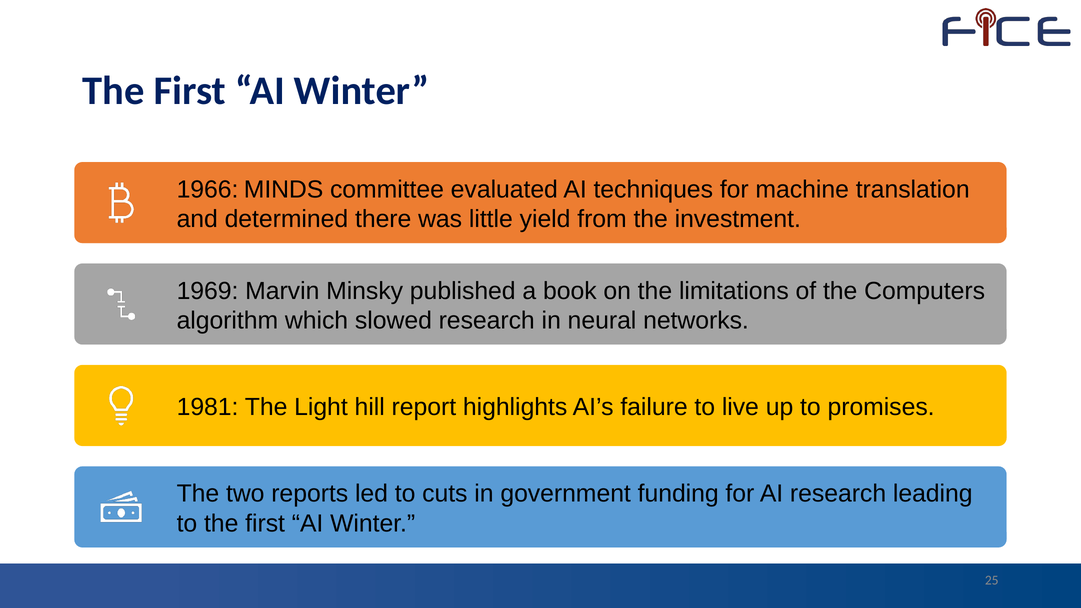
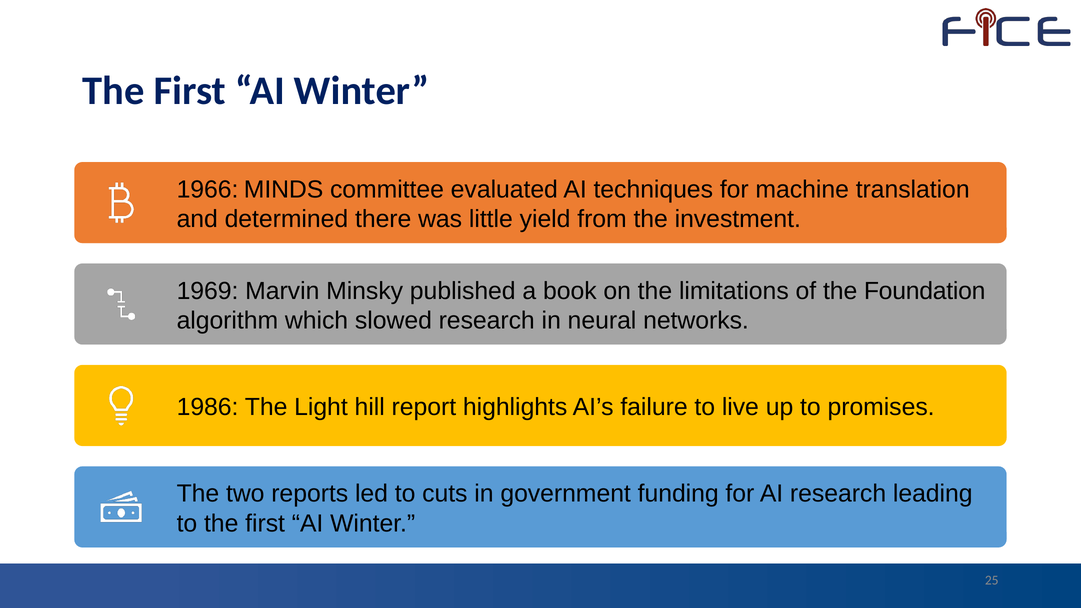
Computers: Computers -> Foundation
1981: 1981 -> 1986
